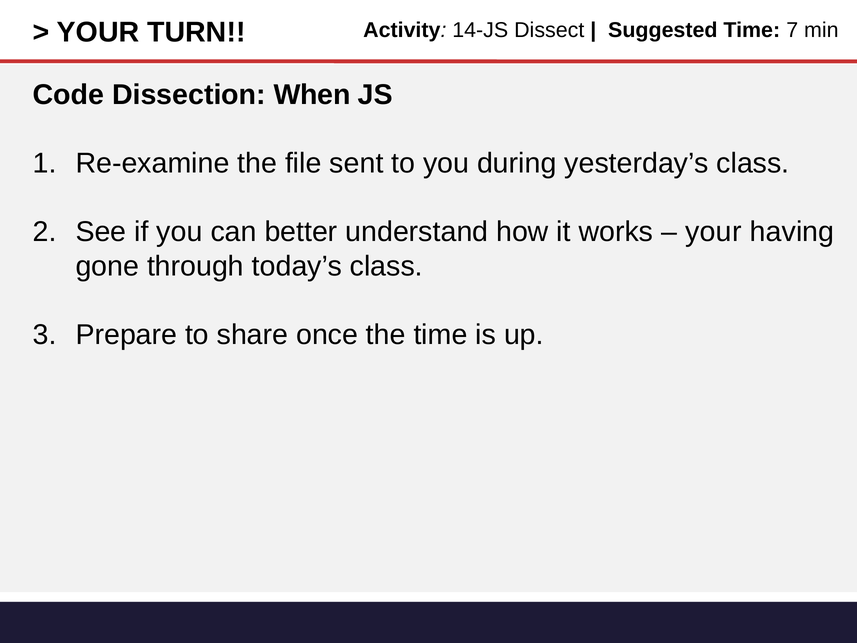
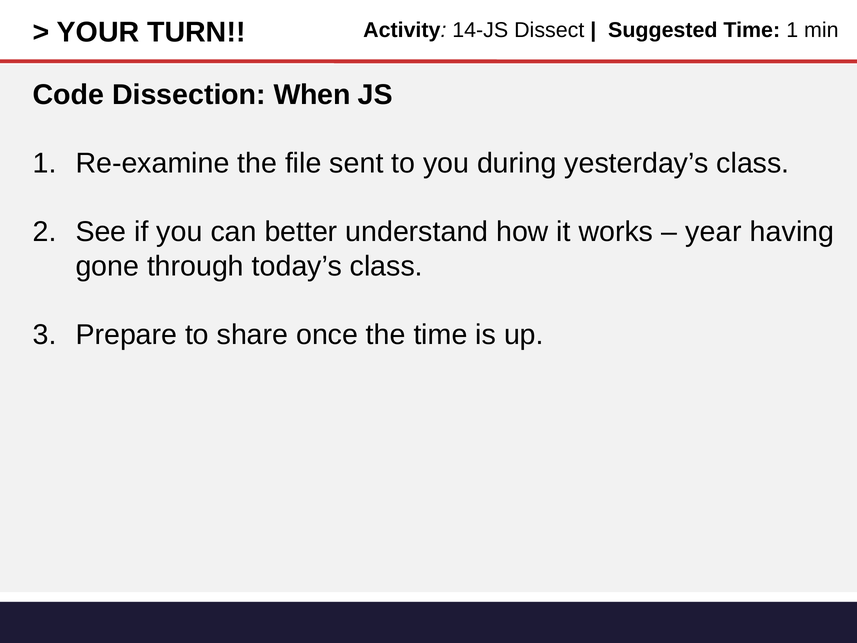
Time 7: 7 -> 1
your at (713, 232): your -> year
